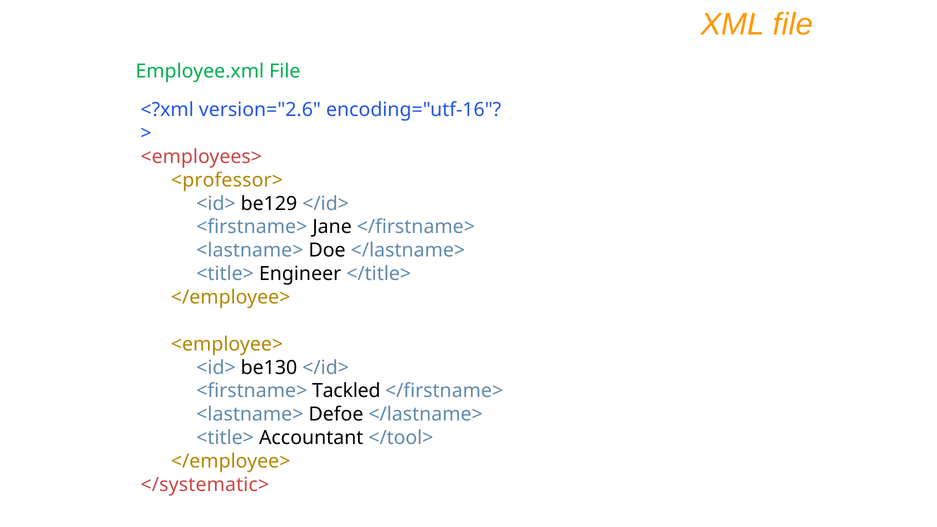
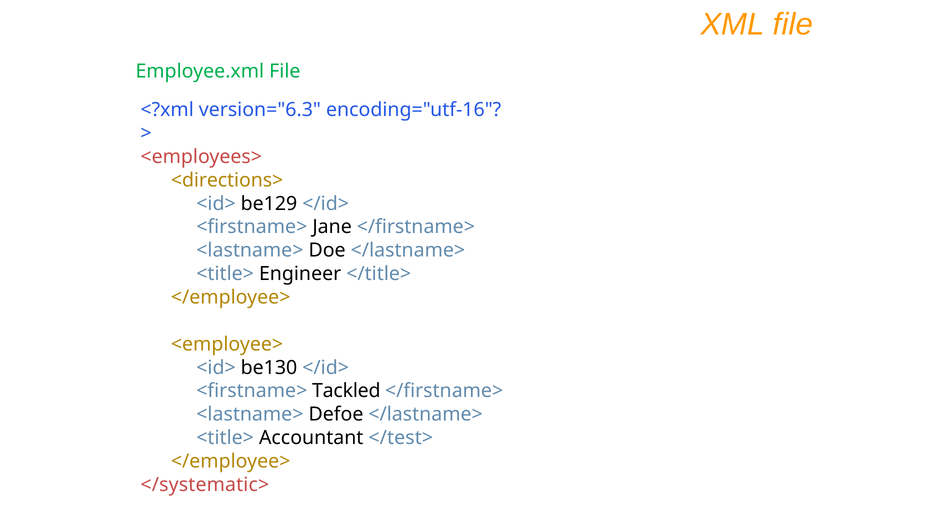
version="2.6: version="2.6 -> version="6.3
<professor>: <professor> -> <directions>
</tool>: </tool> -> </test>
